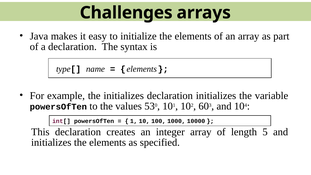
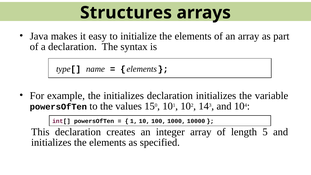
Challenges: Challenges -> Structures
53: 53 -> 15
60: 60 -> 14
